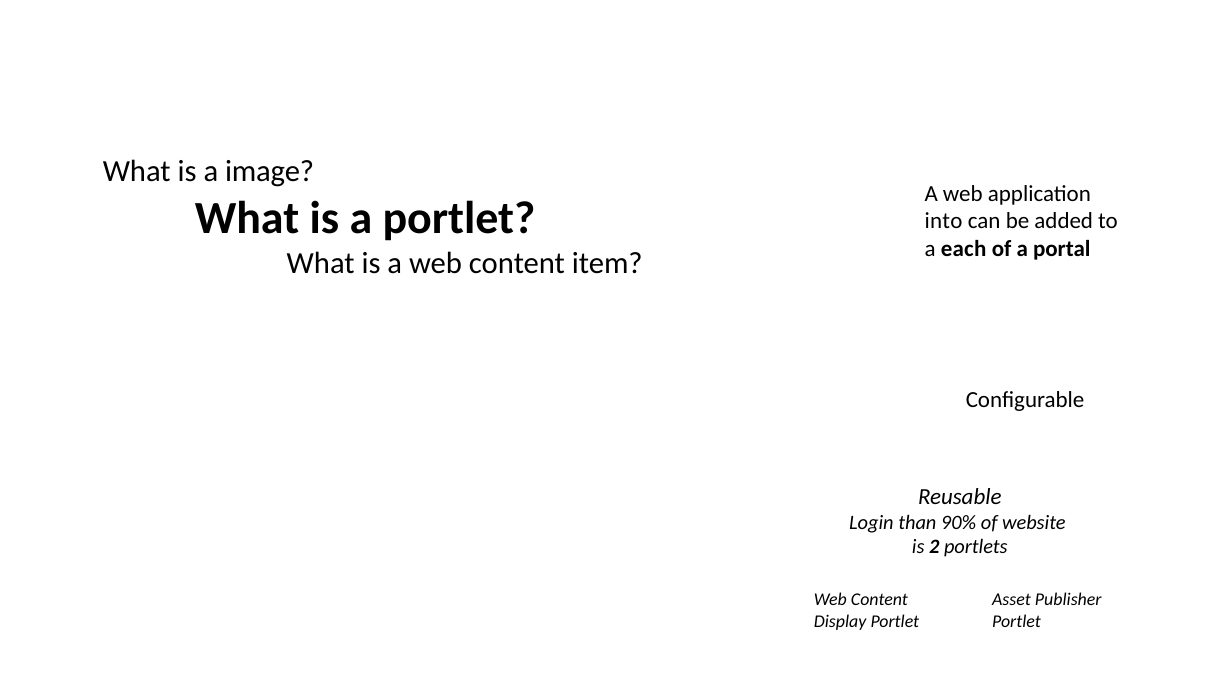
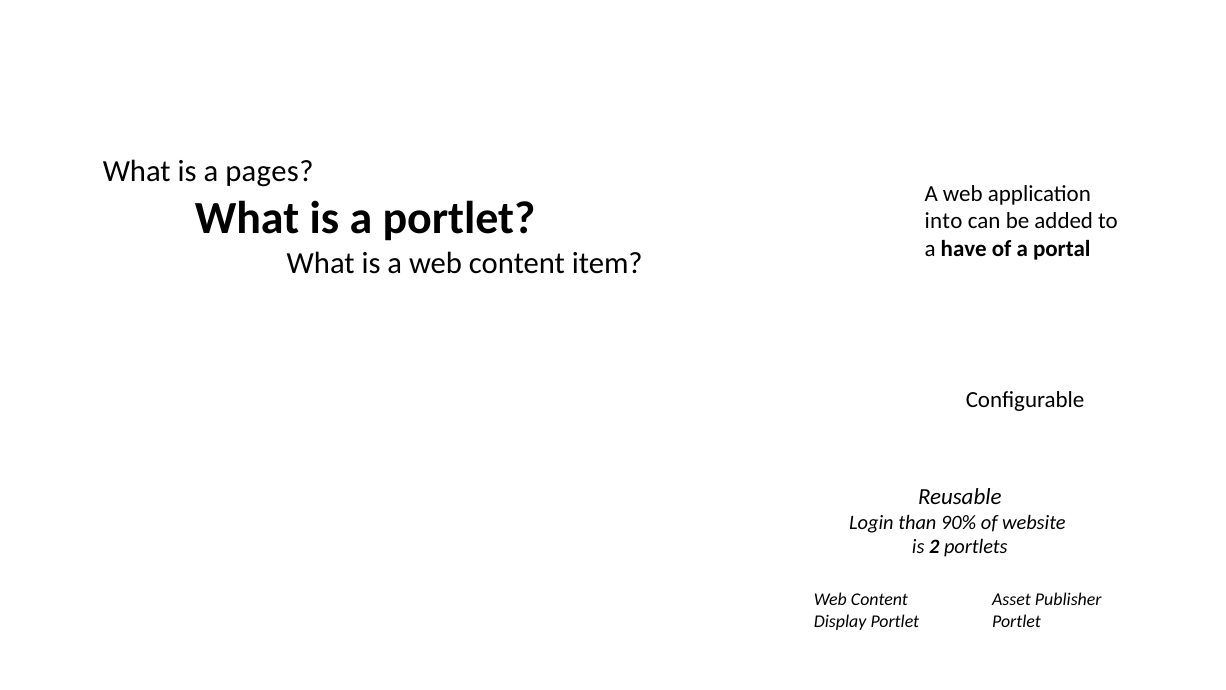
image: image -> pages
each: each -> have
